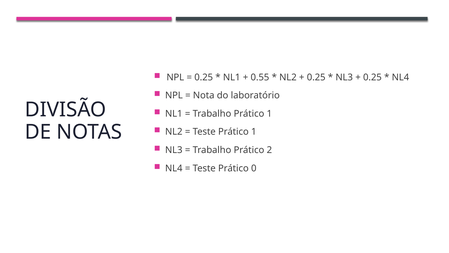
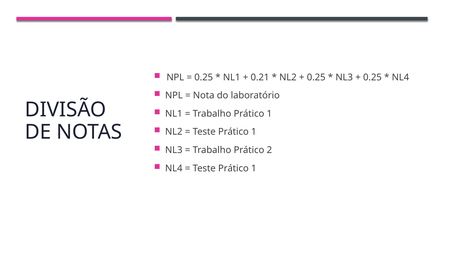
0.55: 0.55 -> 0.21
0 at (254, 168): 0 -> 1
